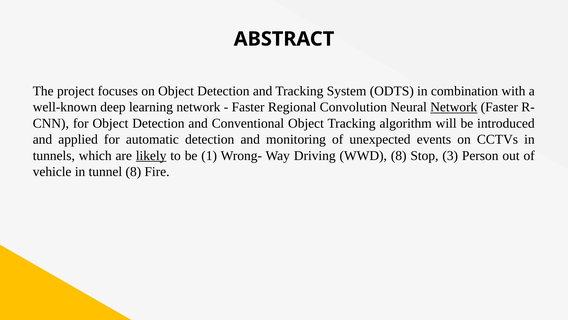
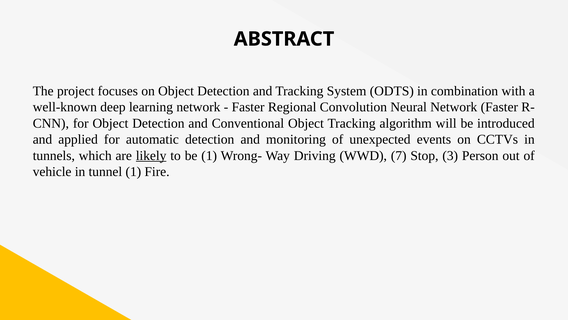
Network at (454, 107) underline: present -> none
WWD 8: 8 -> 7
tunnel 8: 8 -> 1
